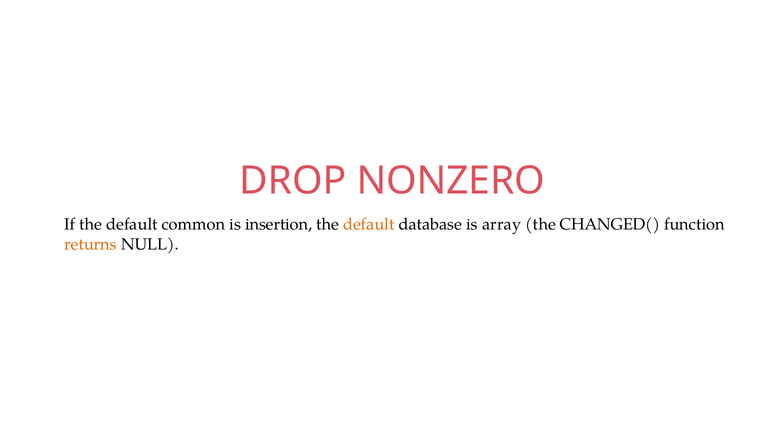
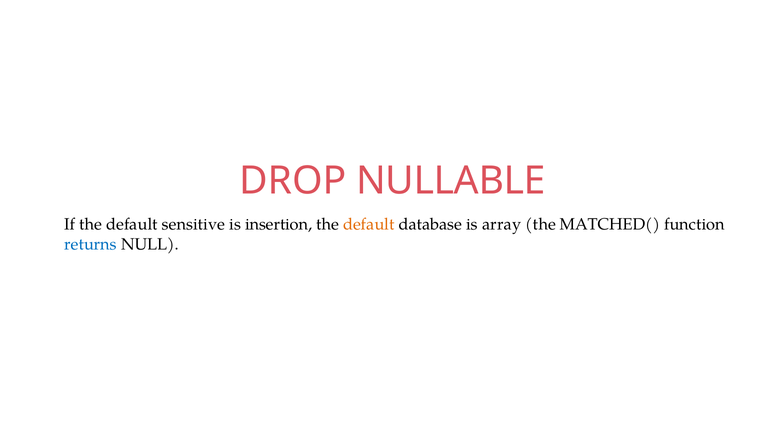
NONZERO: NONZERO -> NULLABLE
common: common -> sensitive
CHANGED(: CHANGED( -> MATCHED(
returns colour: orange -> blue
